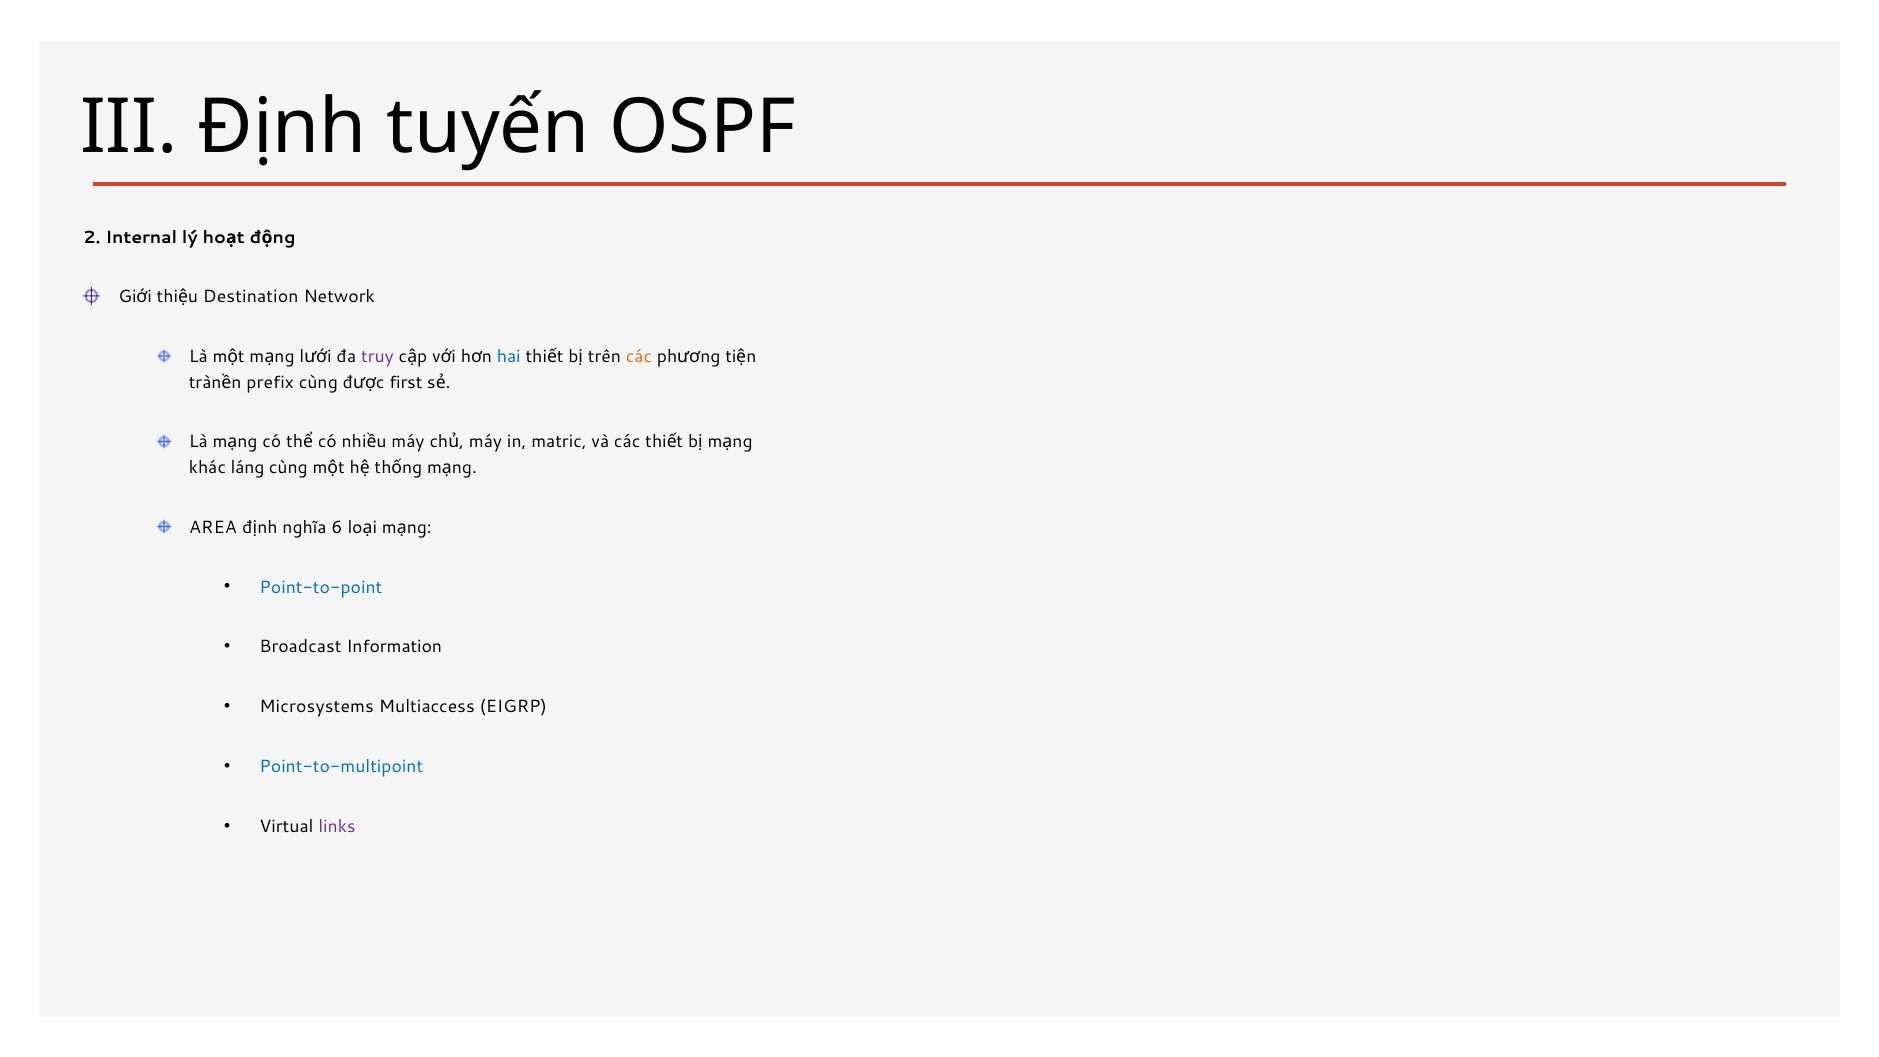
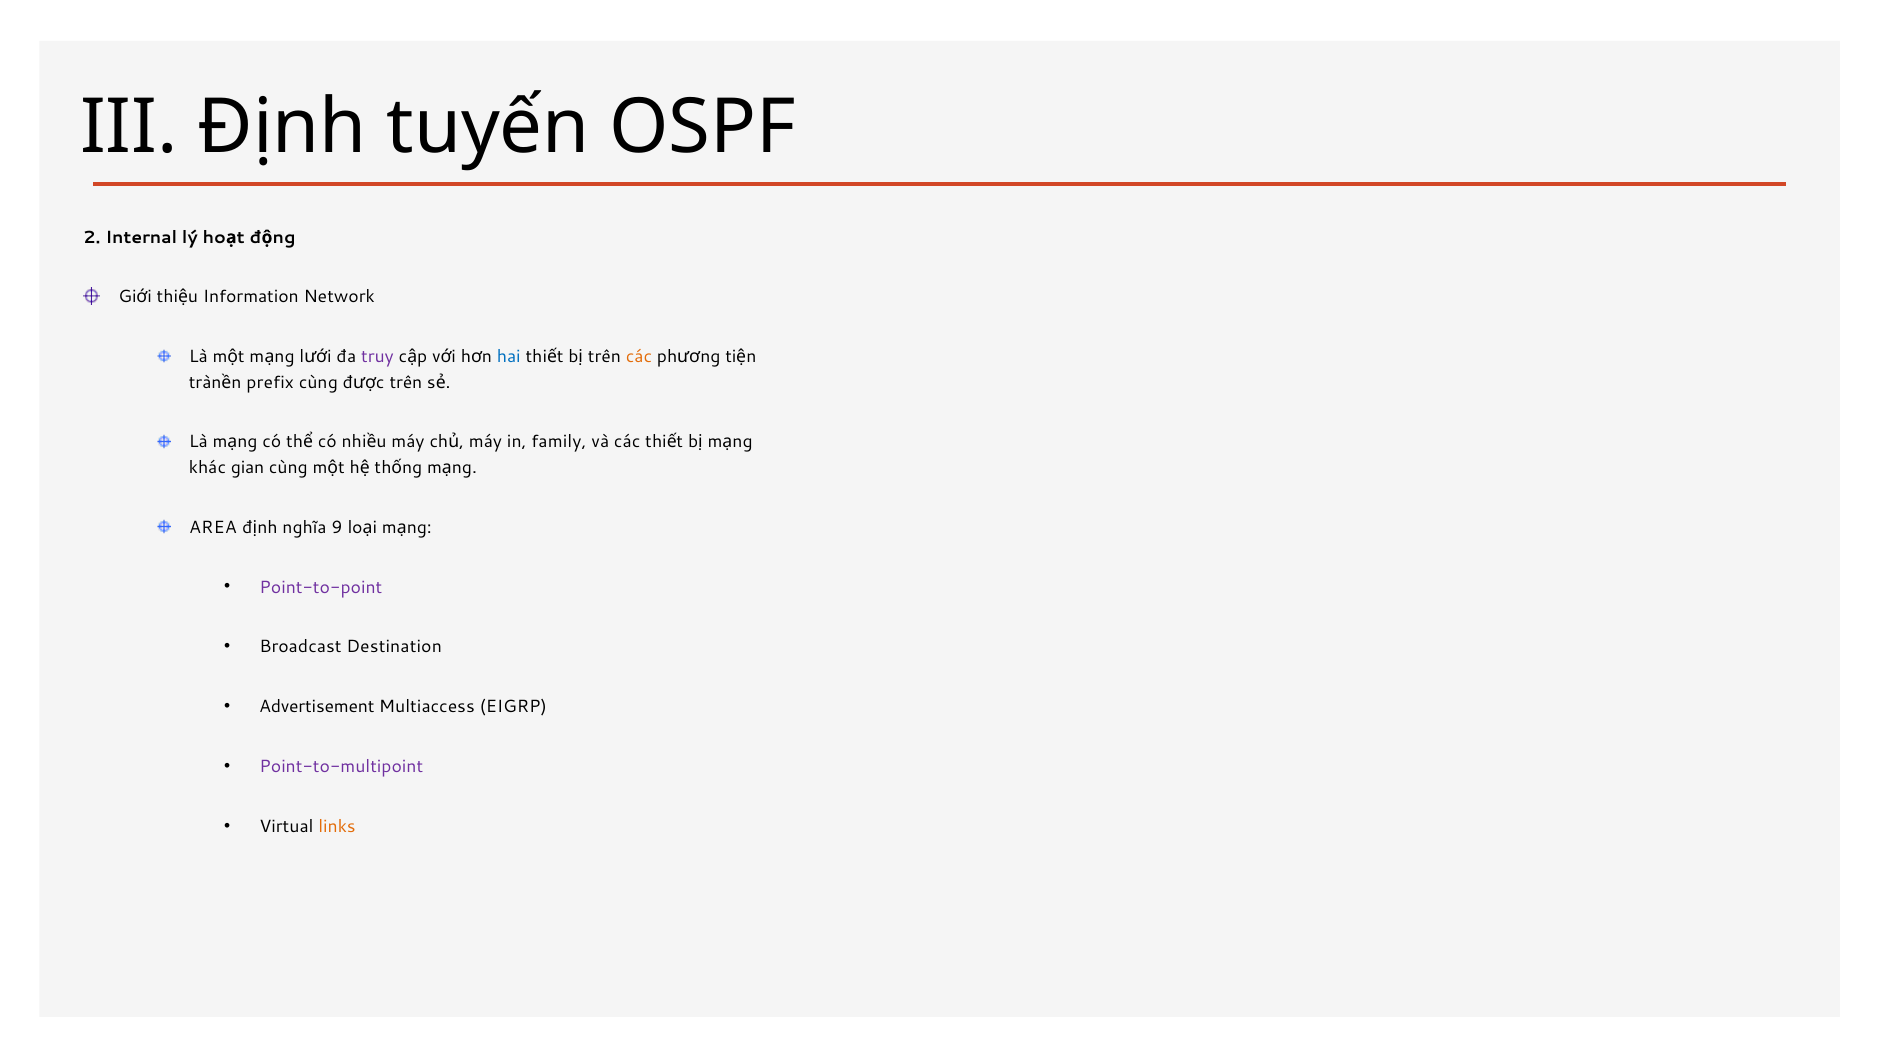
Destination: Destination -> Information
first at (406, 382): first -> trên
matric: matric -> family
láng: láng -> gian
6: 6 -> 9
Point-to-point colour: blue -> purple
Information: Information -> Destination
Microsystems: Microsystems -> Advertisement
Point-to-multipoint colour: blue -> purple
links colour: purple -> orange
